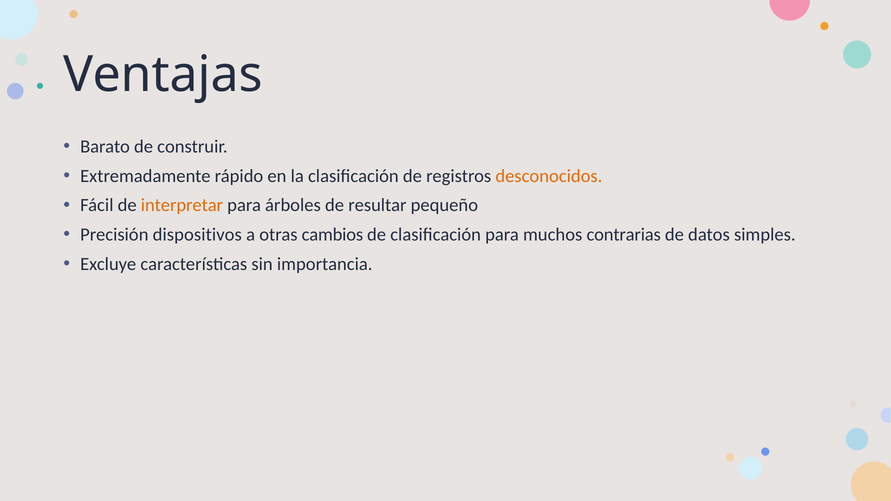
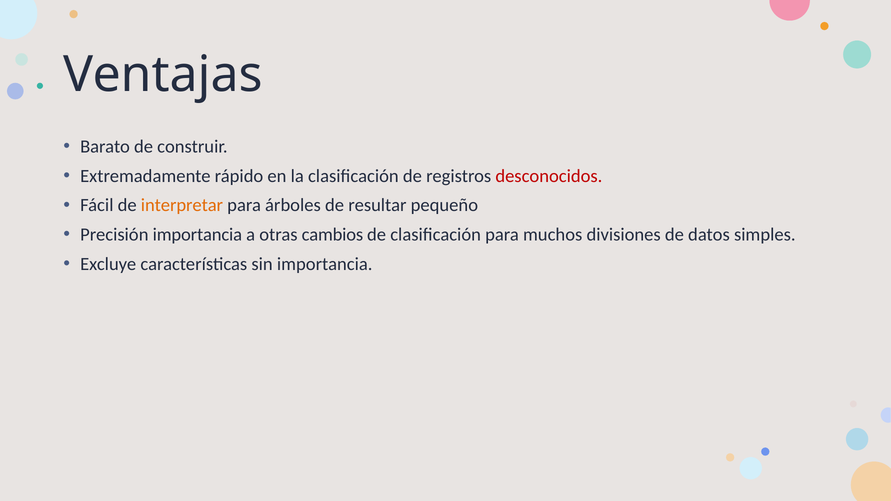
desconocidos colour: orange -> red
Precisión dispositivos: dispositivos -> importancia
contrarias: contrarias -> divisiones
